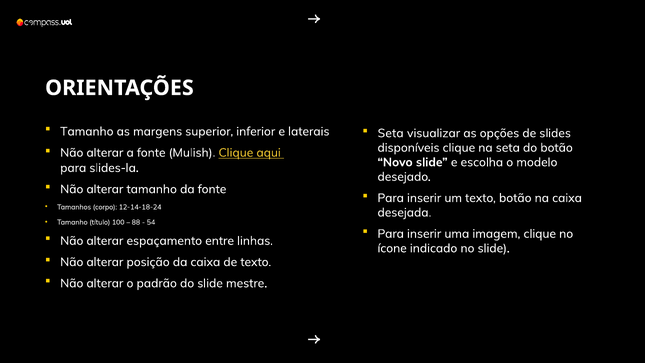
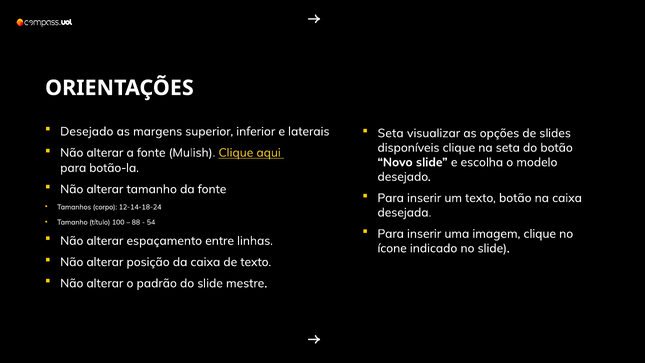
Tamanho at (87, 131): Tamanho -> Desejado
slides-la: slides-la -> botão-la
